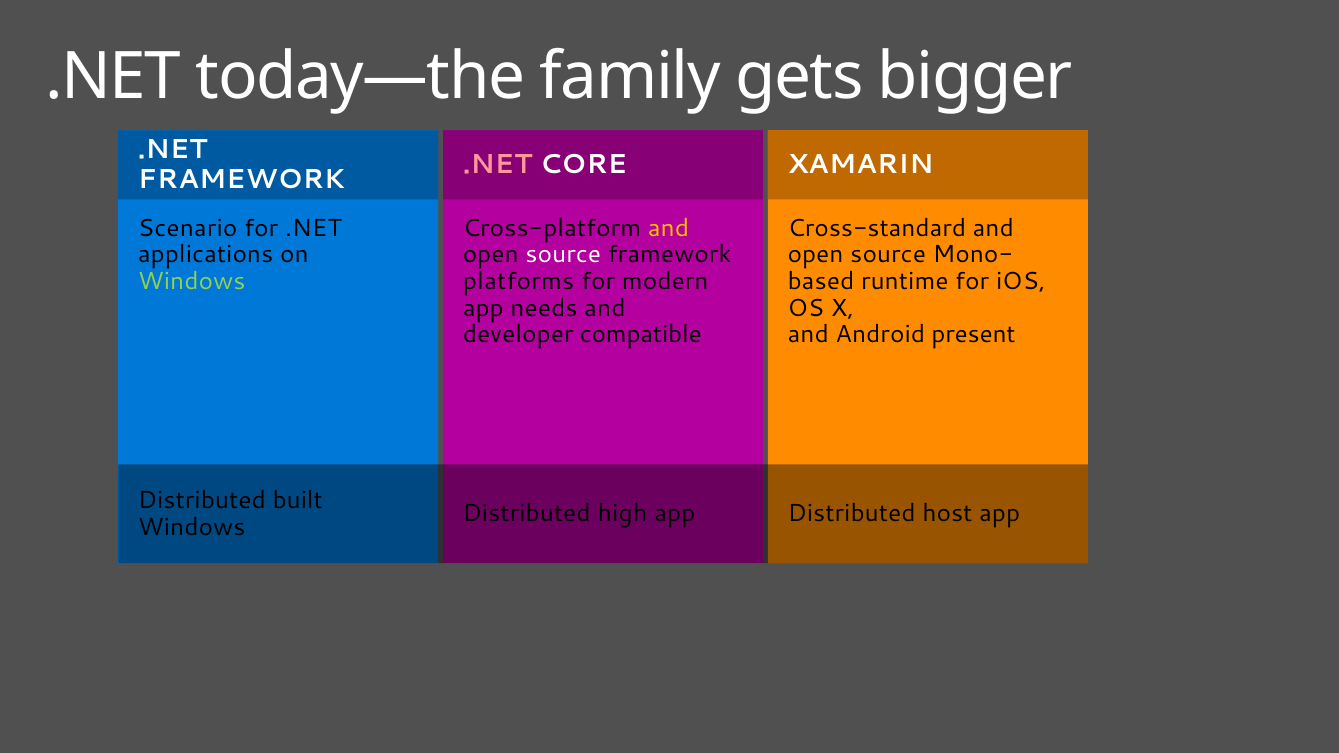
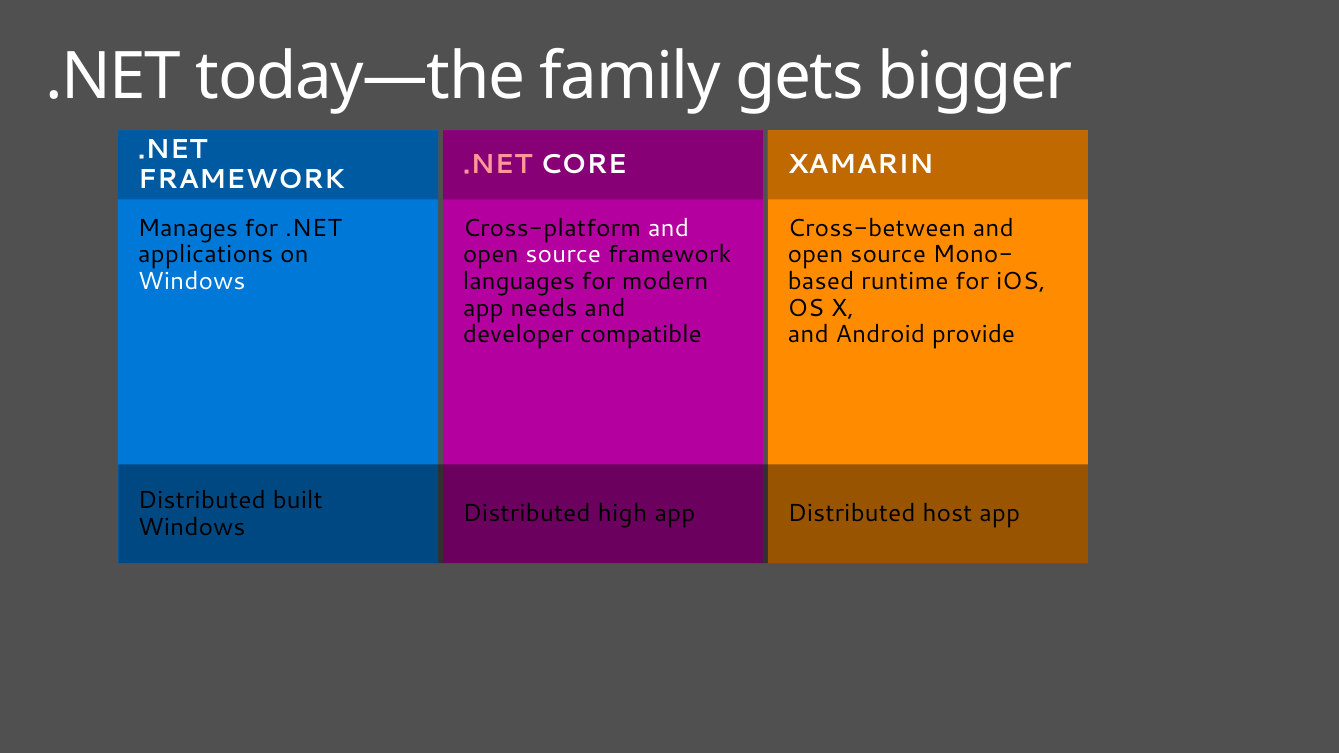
Scenario: Scenario -> Manages
and at (668, 228) colour: yellow -> white
Cross-standard: Cross-standard -> Cross-between
Windows at (192, 281) colour: light green -> white
platforms: platforms -> languages
present: present -> provide
